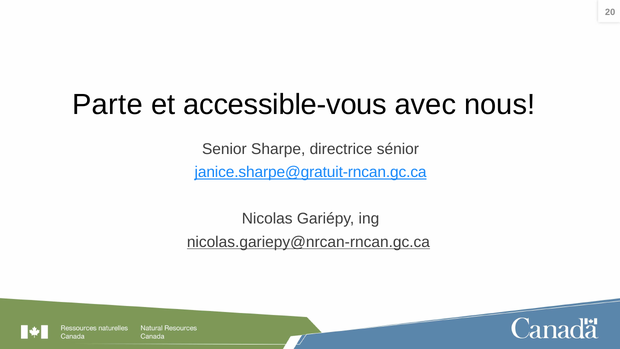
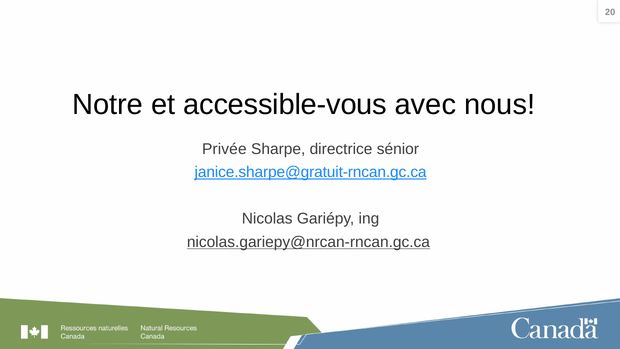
Parte: Parte -> Notre
Senior: Senior -> Privée
